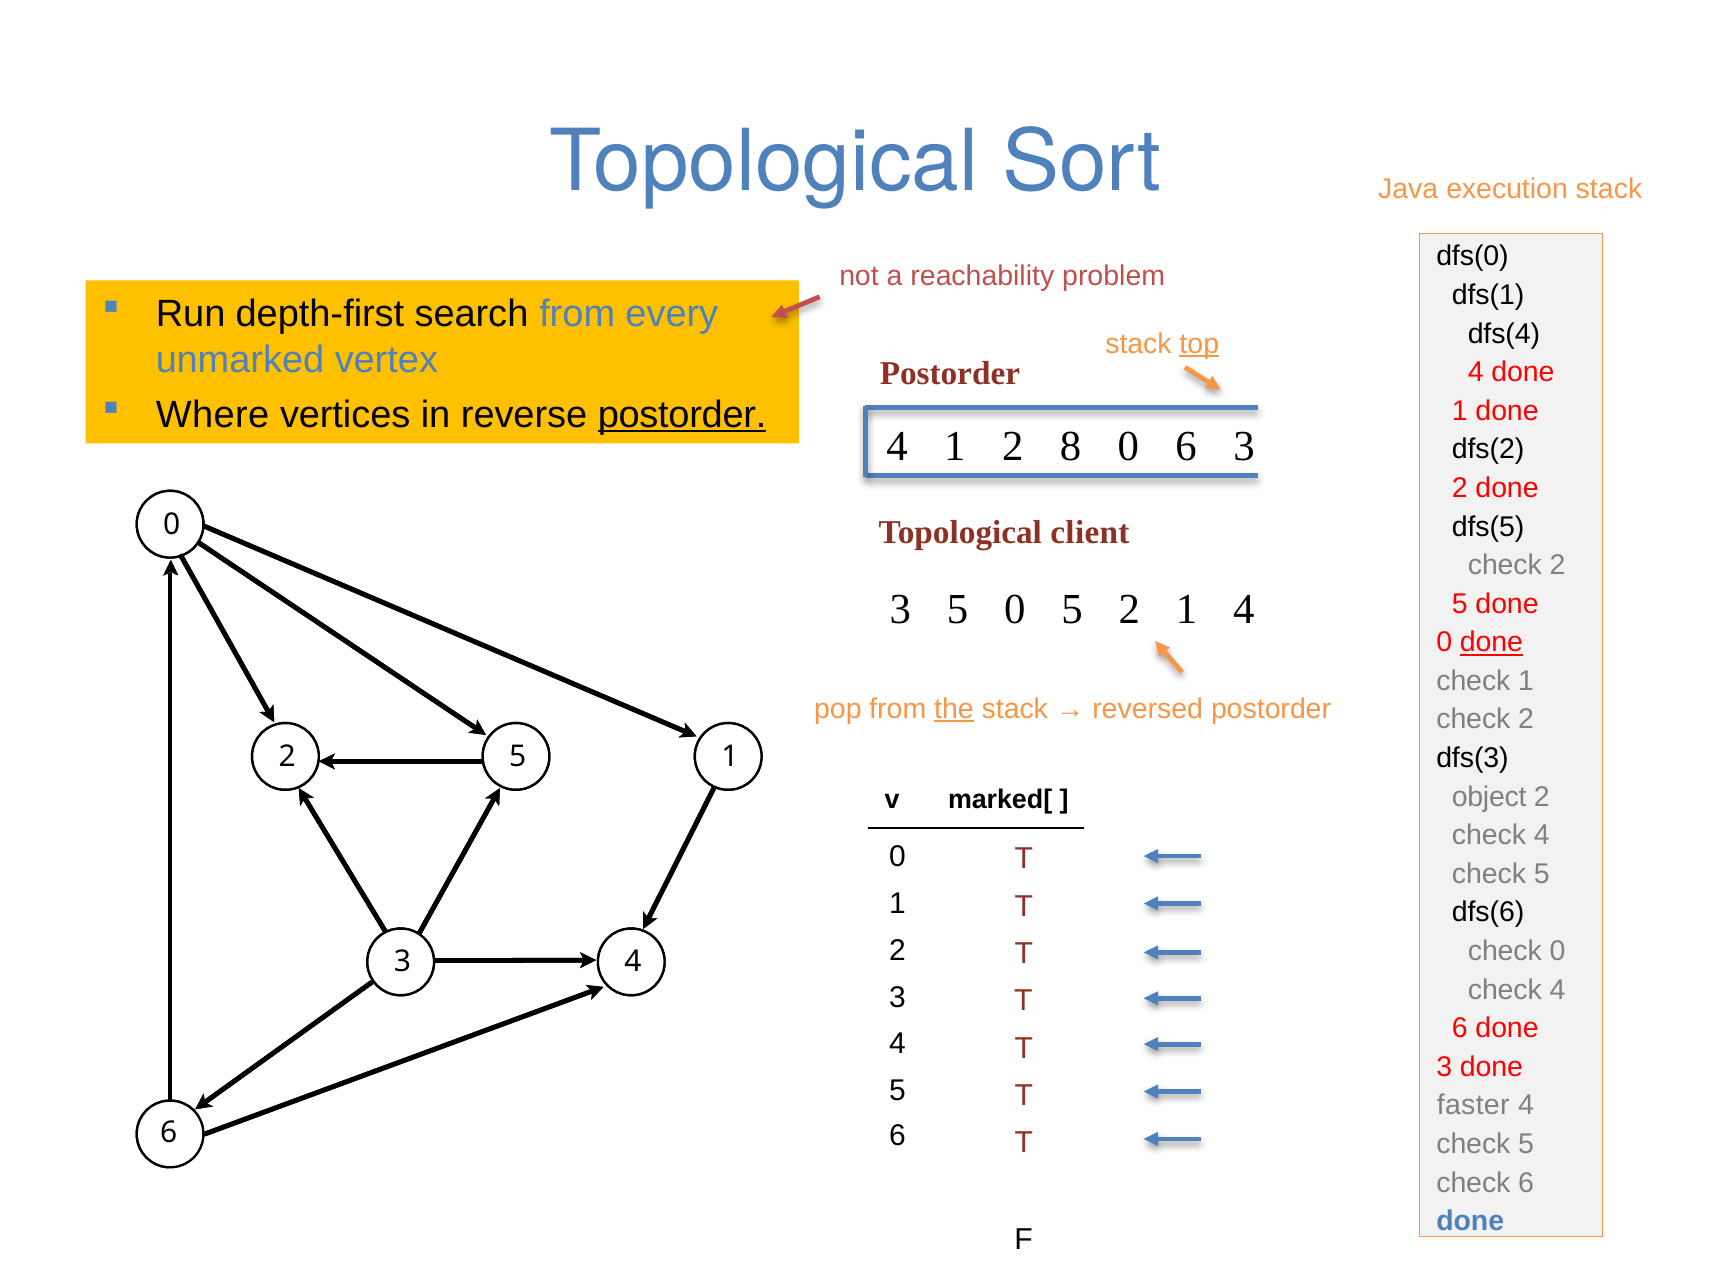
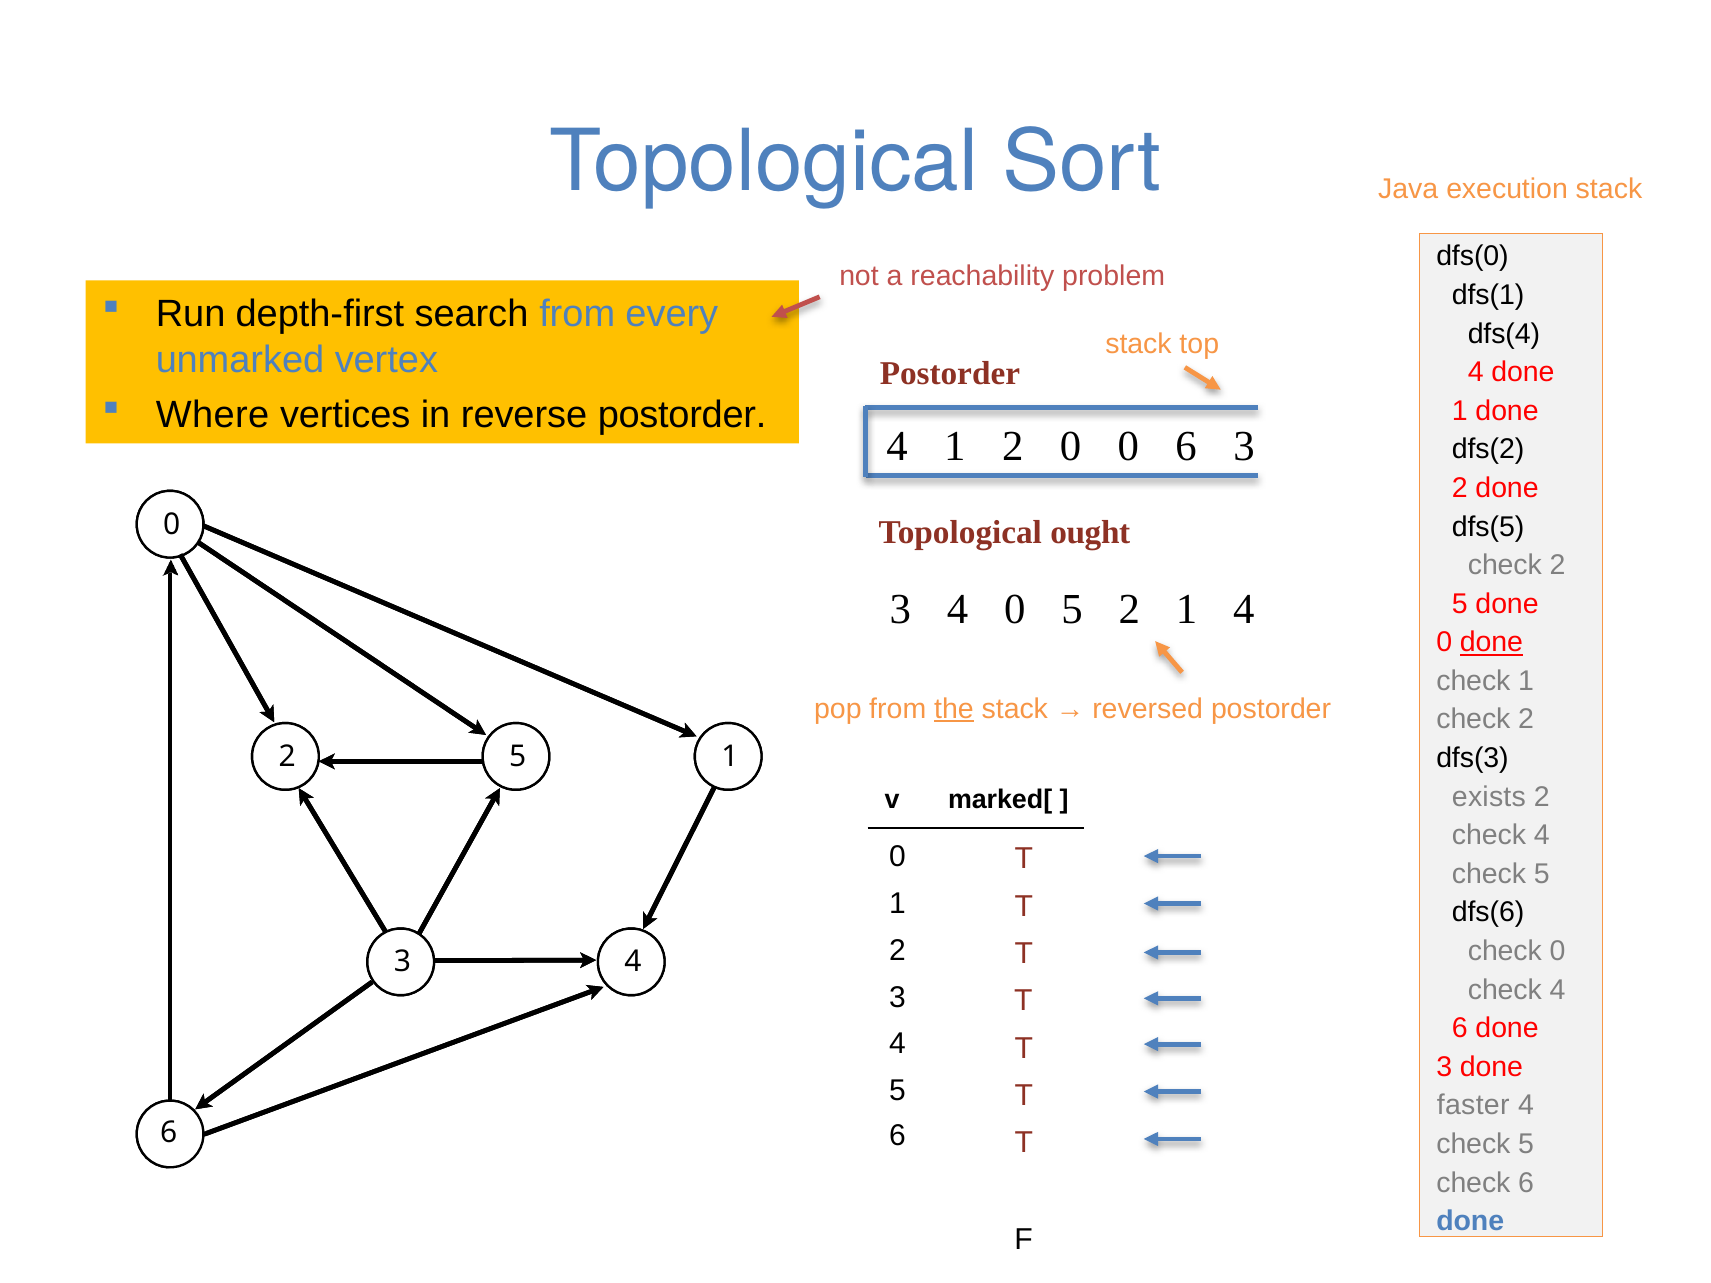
top underline: present -> none
postorder at (682, 415) underline: present -> none
2 8: 8 -> 0
client: client -> ought
5 at (958, 609): 5 -> 4
object: object -> exists
